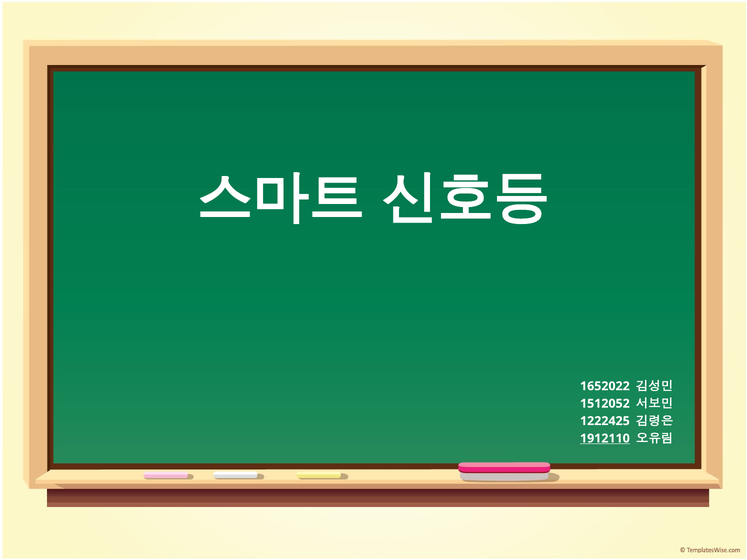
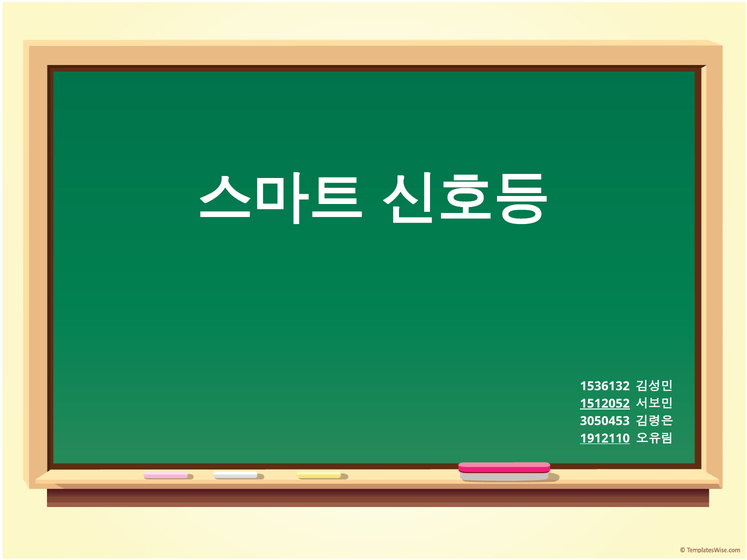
1652022: 1652022 -> 1536132
1512052 underline: none -> present
1222425: 1222425 -> 3050453
